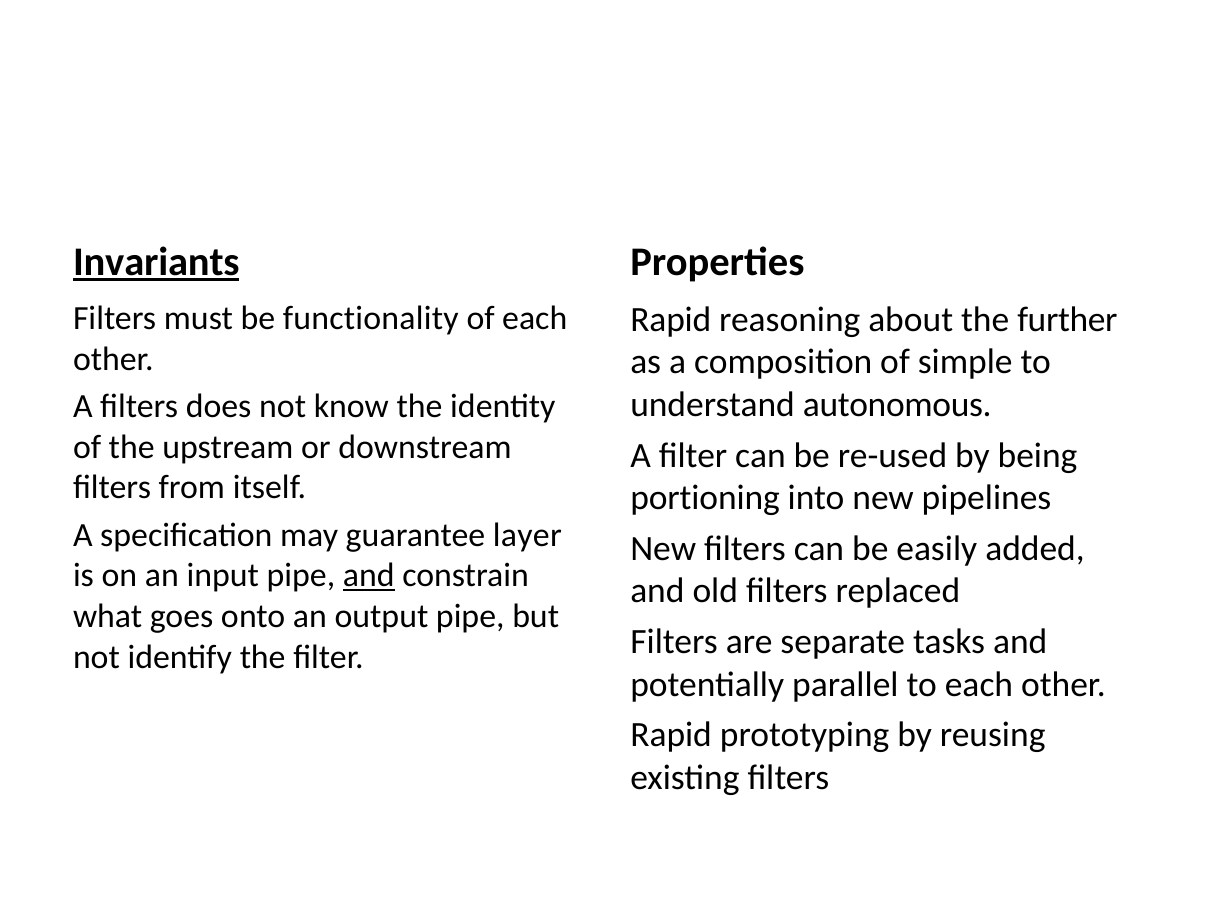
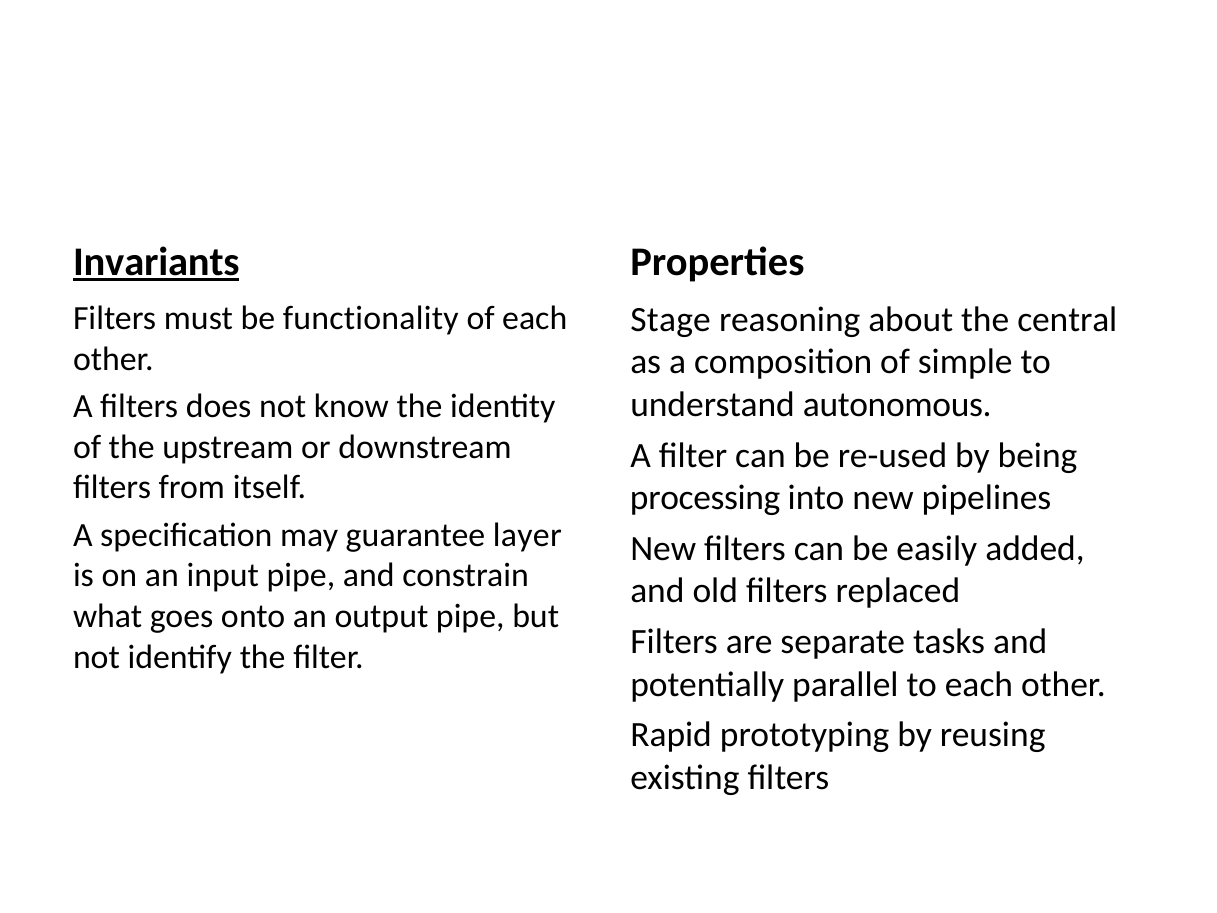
Rapid at (671, 319): Rapid -> Stage
further: further -> central
portioning: portioning -> processing
and at (369, 576) underline: present -> none
